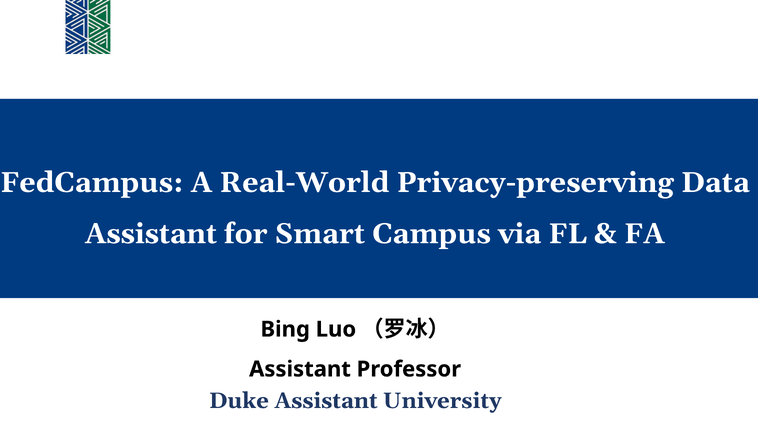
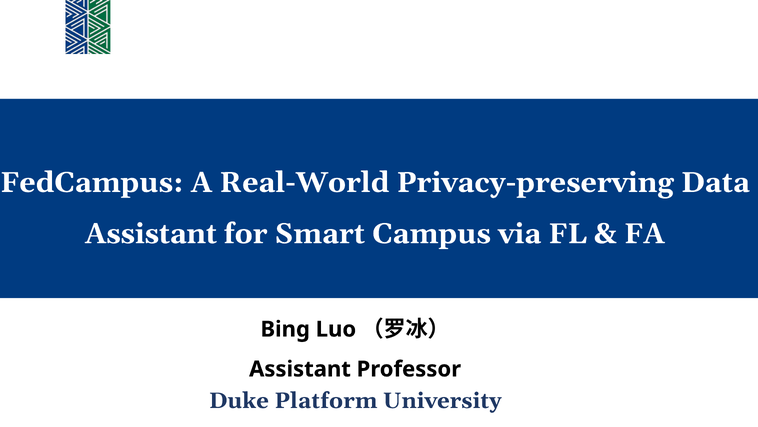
Duke Assistant: Assistant -> Platform
